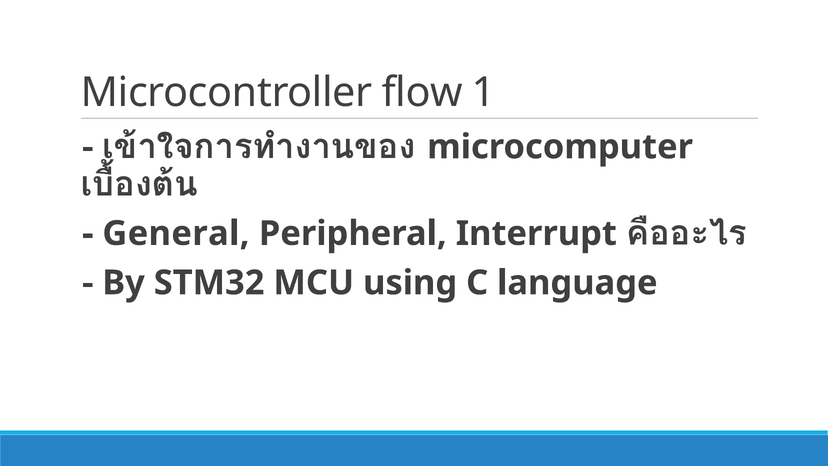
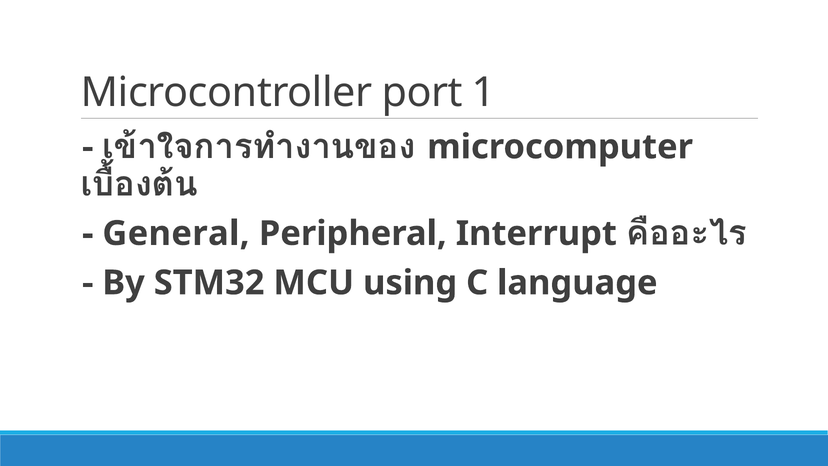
flow: flow -> port
